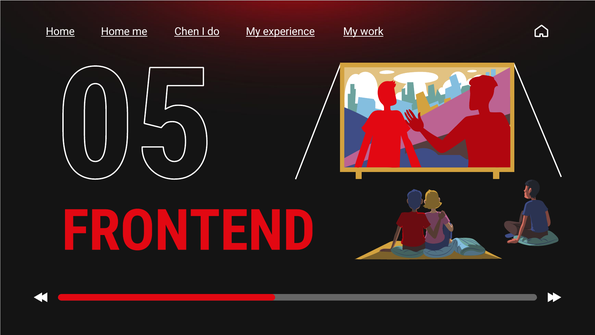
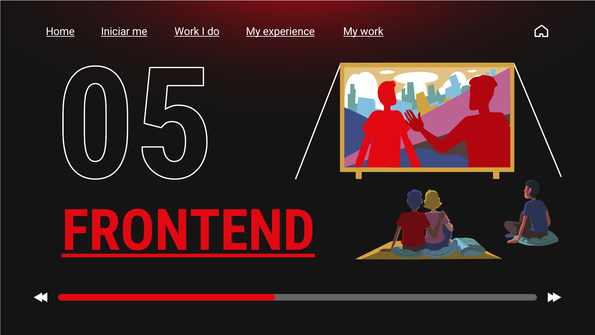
Home Home: Home -> Iniciar
me Chen: Chen -> Work
FRONTEND underline: none -> present
